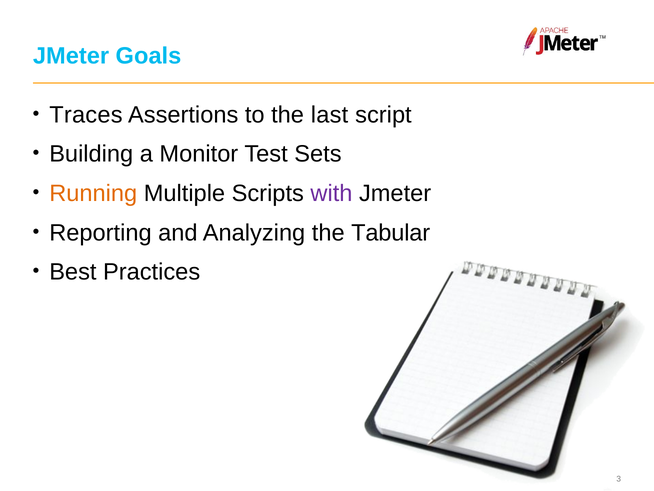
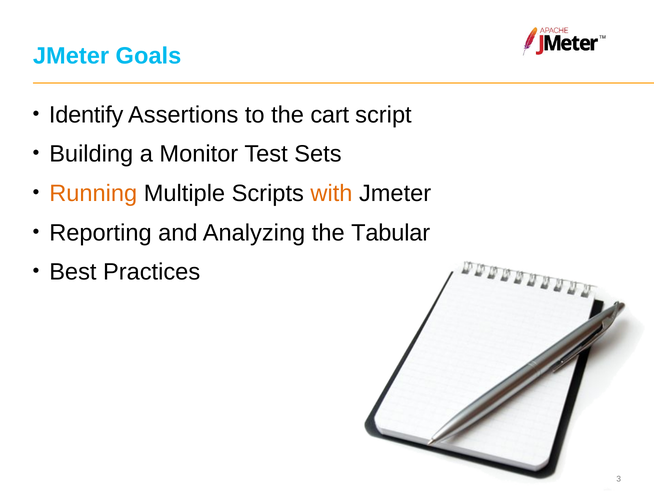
Traces: Traces -> Identify
last: last -> cart
with colour: purple -> orange
